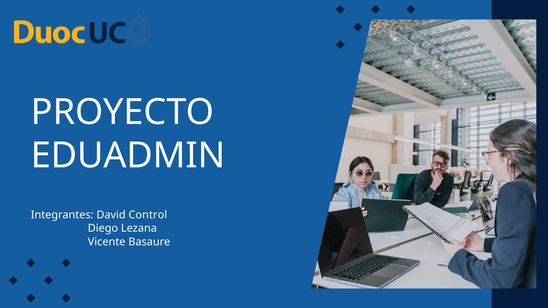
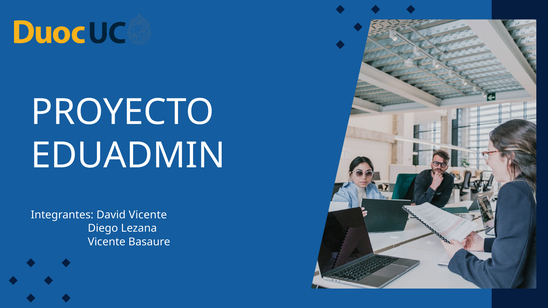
David Control: Control -> Vicente
